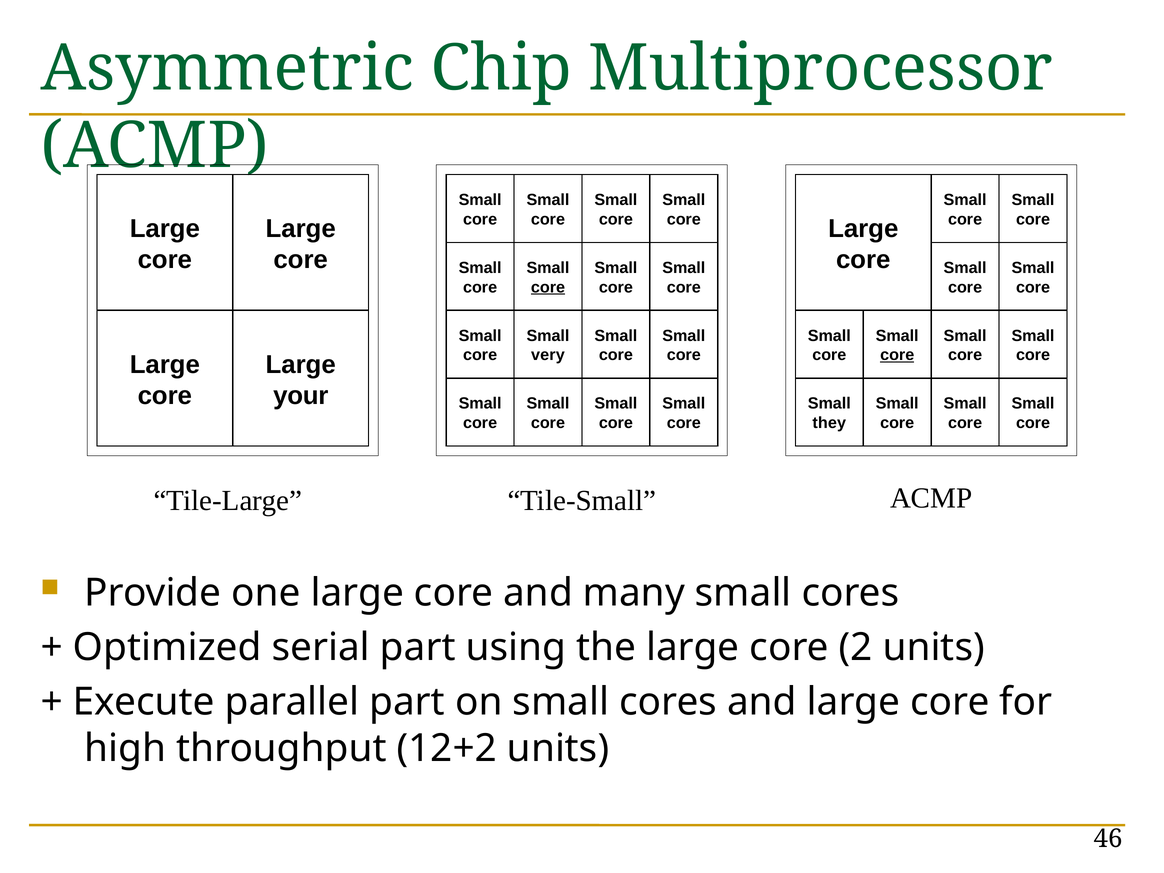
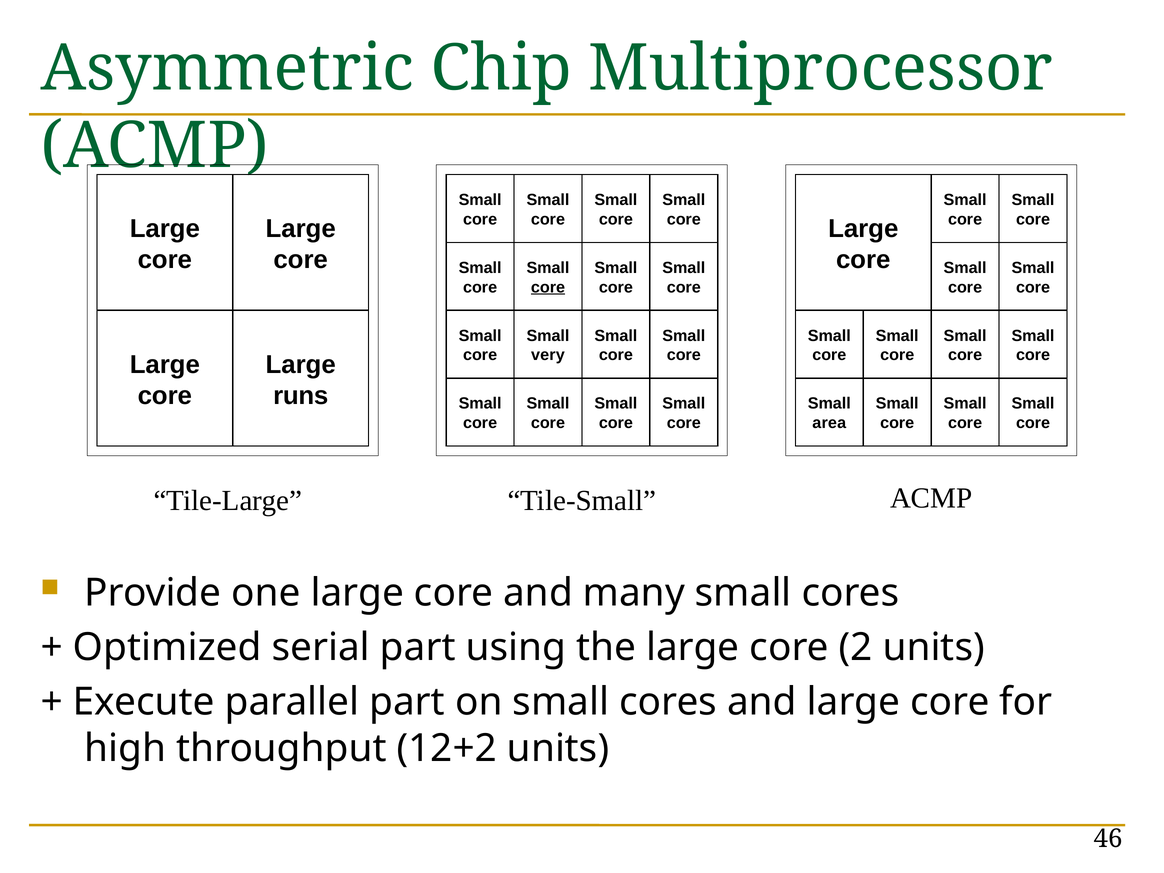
core at (897, 355) underline: present -> none
your: your -> runs
they: they -> area
